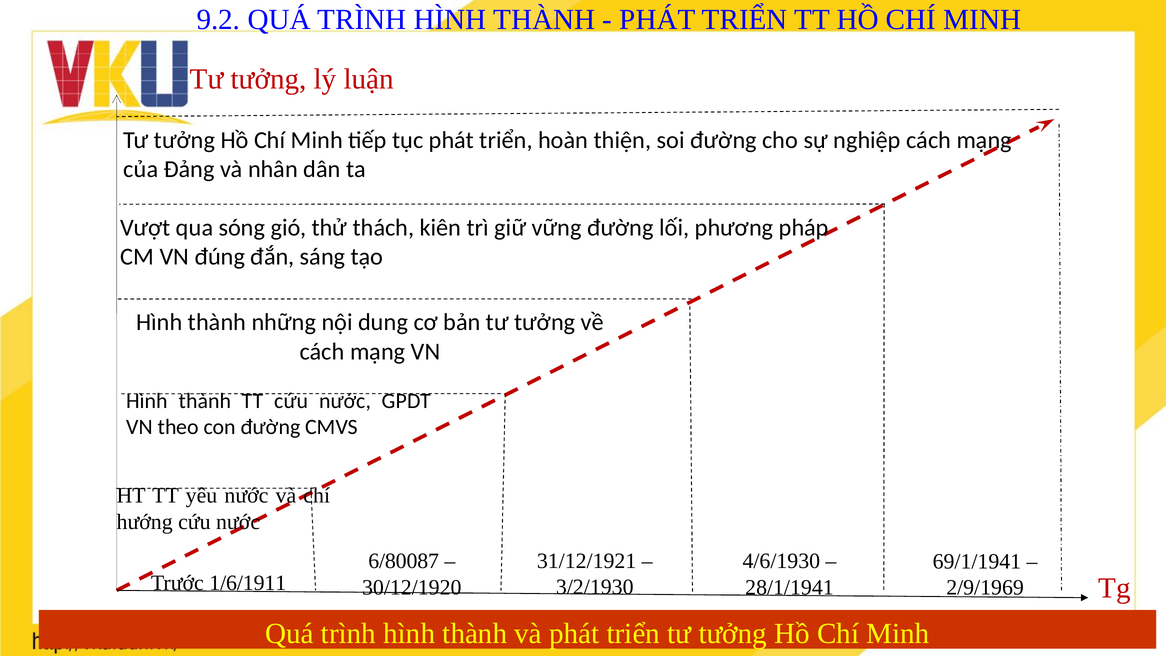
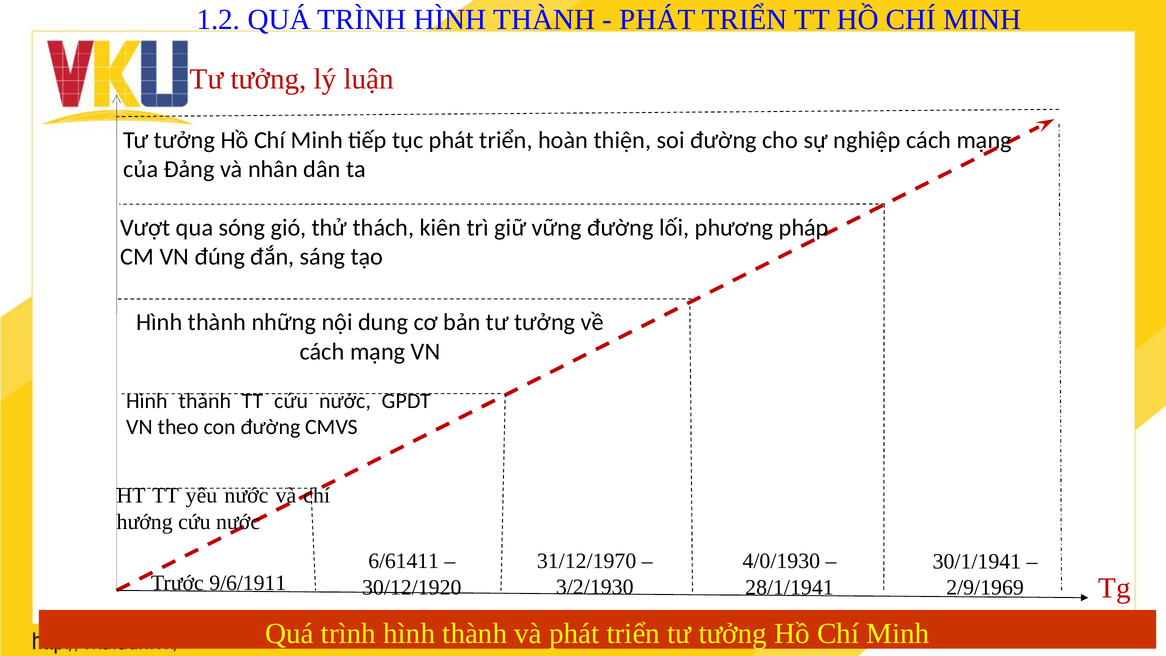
9.2: 9.2 -> 1.2
31/12/1921: 31/12/1921 -> 31/12/1970
6/80087: 6/80087 -> 6/61411
4/6/1930: 4/6/1930 -> 4/0/1930
69/1/1941: 69/1/1941 -> 30/1/1941
1/6/1911: 1/6/1911 -> 9/6/1911
